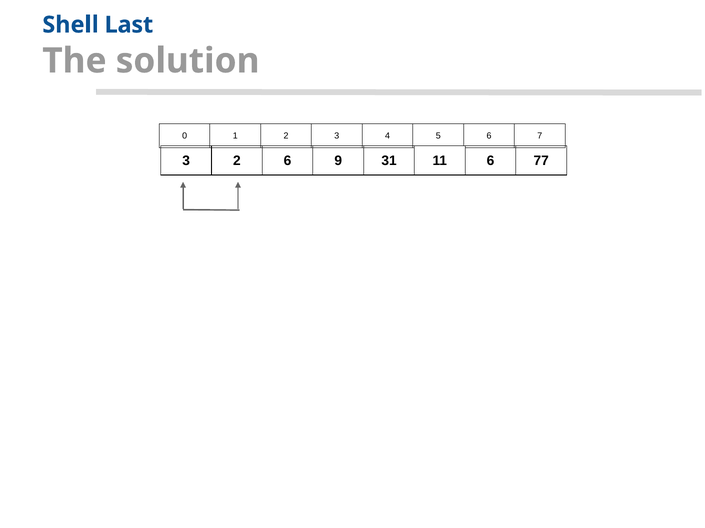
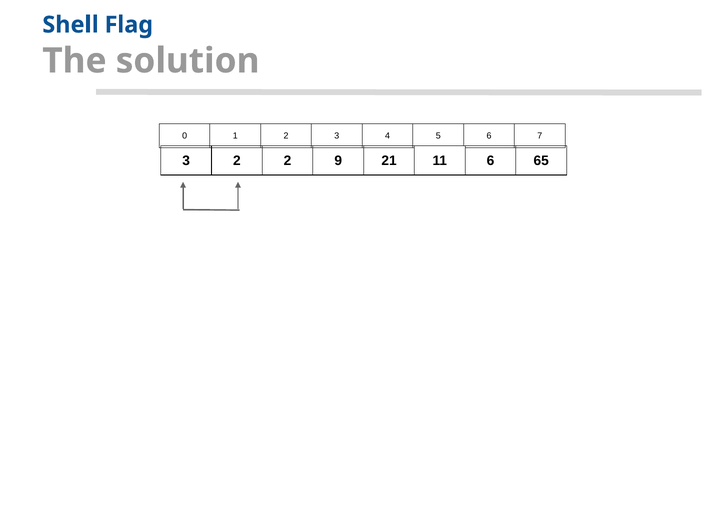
Last: Last -> Flag
2 6: 6 -> 2
31: 31 -> 21
77: 77 -> 65
